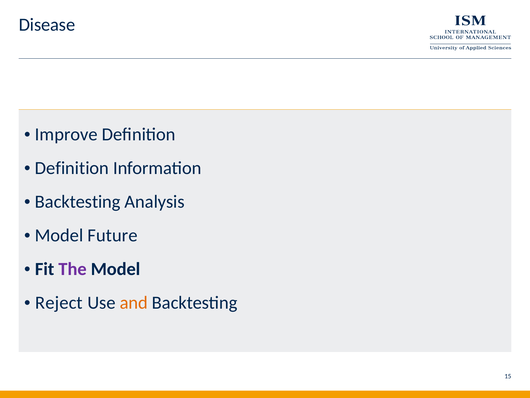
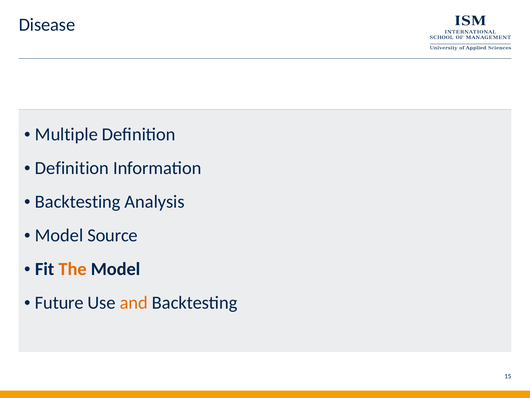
Improve: Improve -> Multiple
Future: Future -> Source
The colour: purple -> orange
Reject: Reject -> Future
